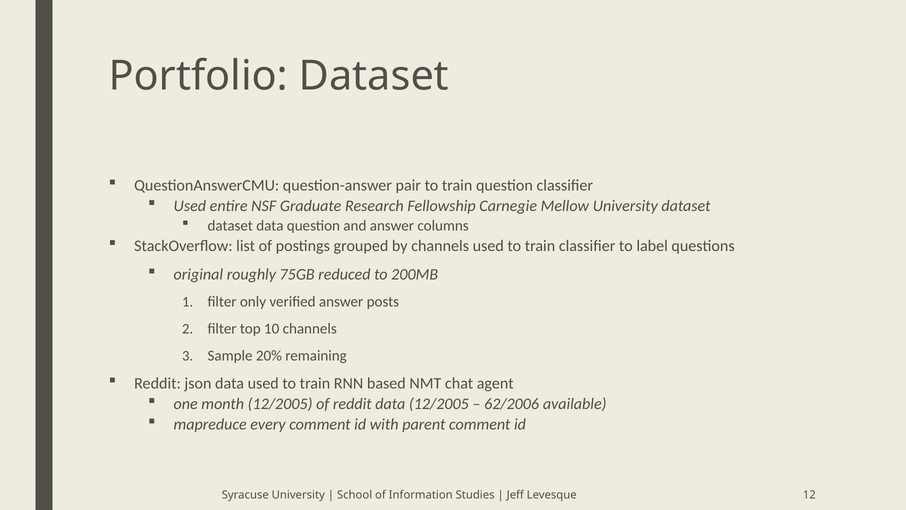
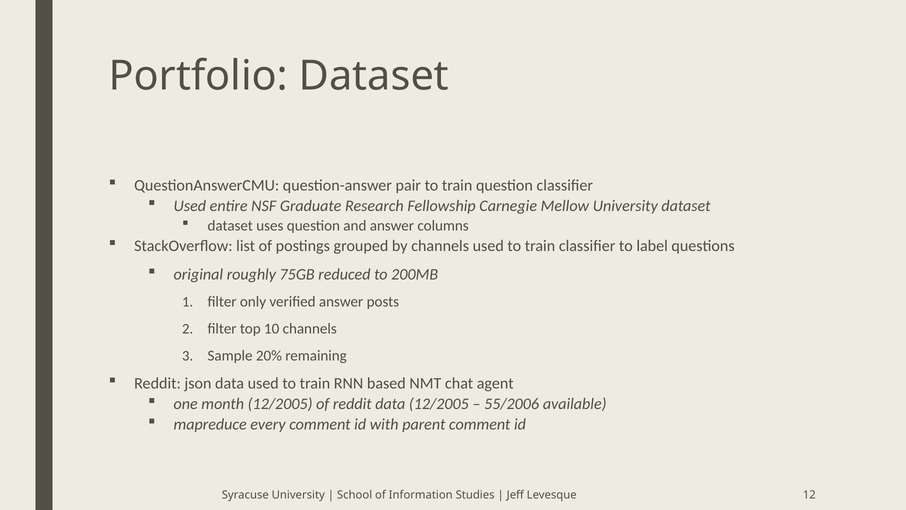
dataset data: data -> uses
62/2006: 62/2006 -> 55/2006
